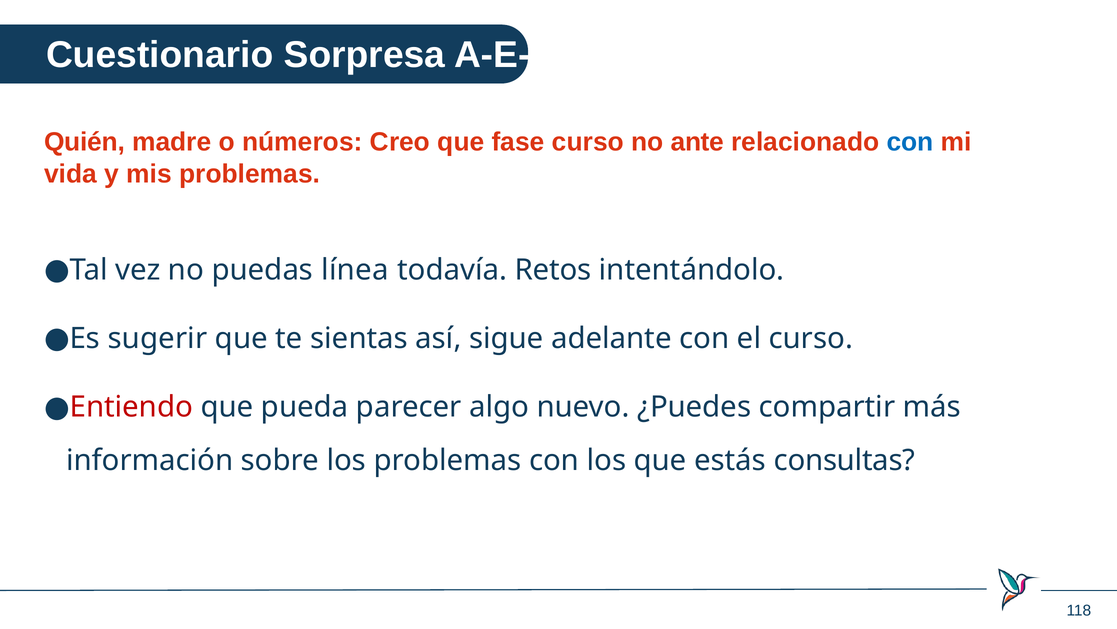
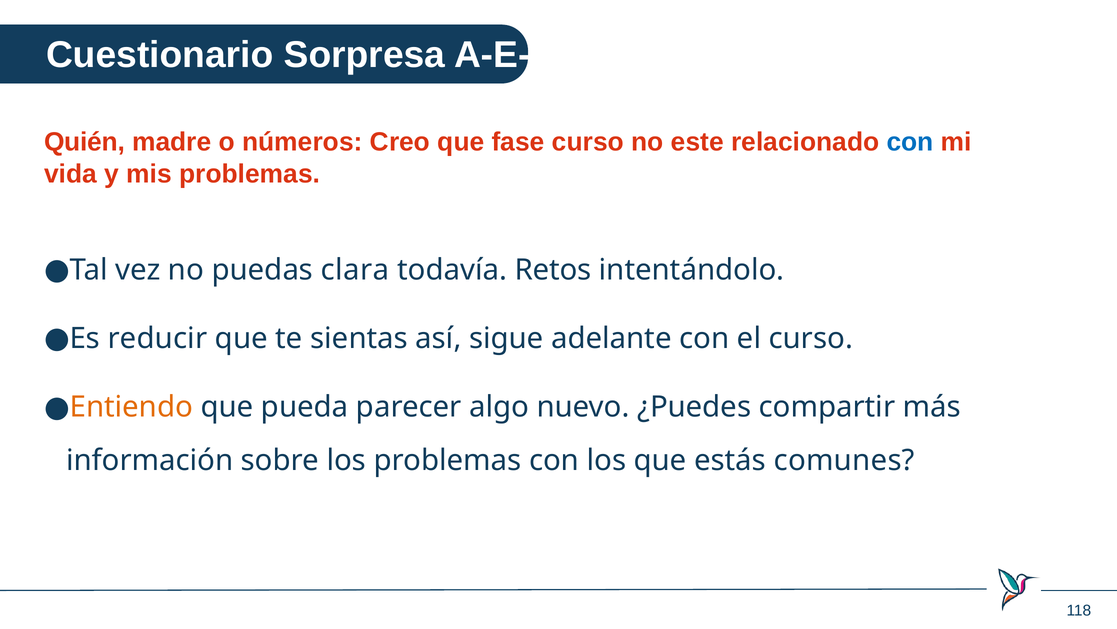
ante: ante -> este
línea: línea -> clara
sugerir: sugerir -> reducir
Entiendo colour: red -> orange
consultas: consultas -> comunes
